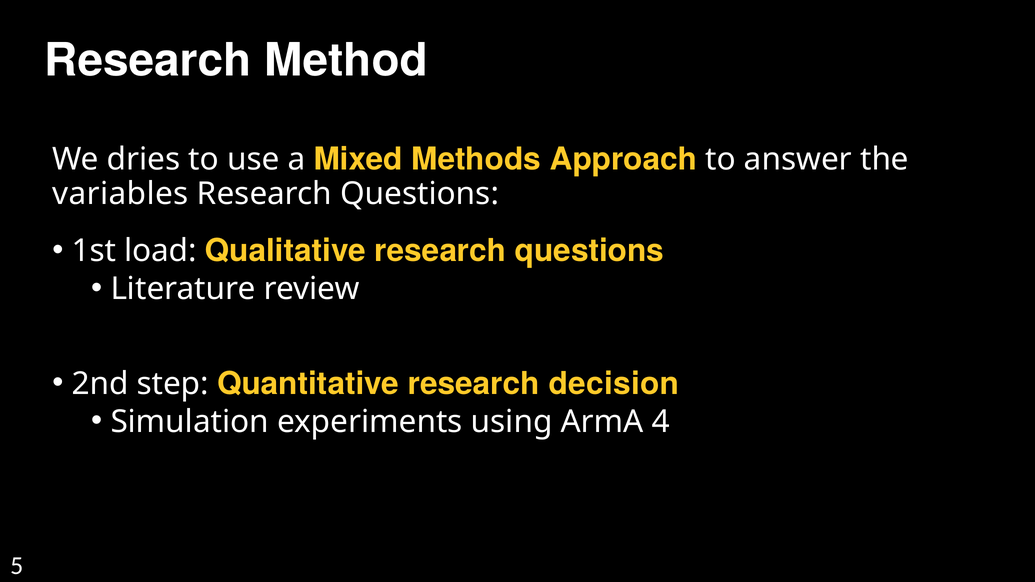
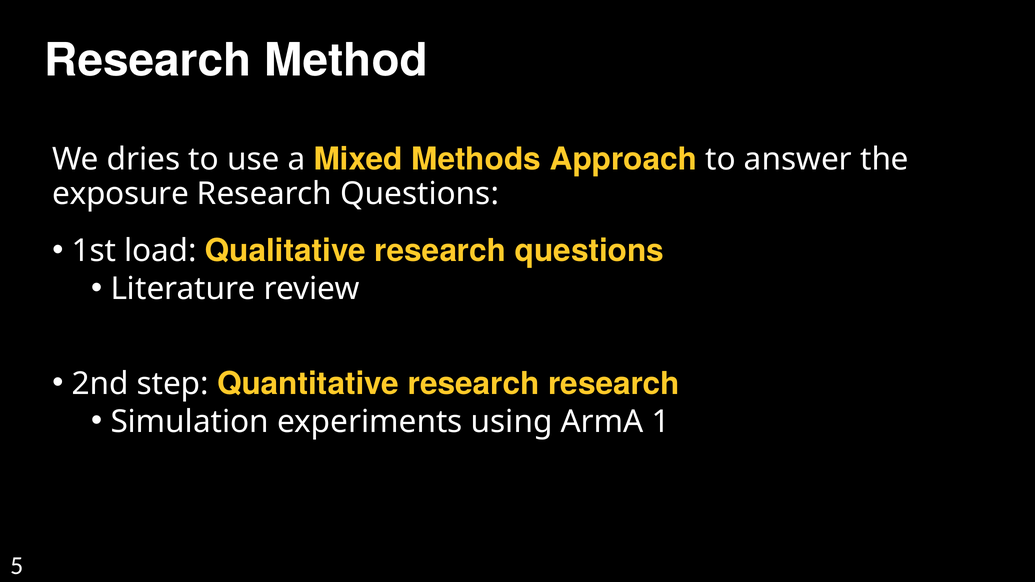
variables: variables -> exposure
research decision: decision -> research
4: 4 -> 1
